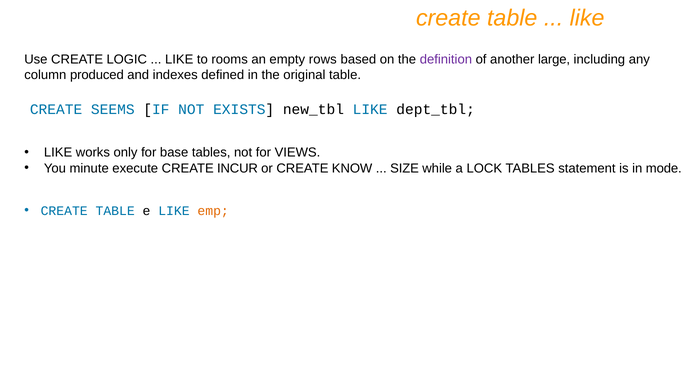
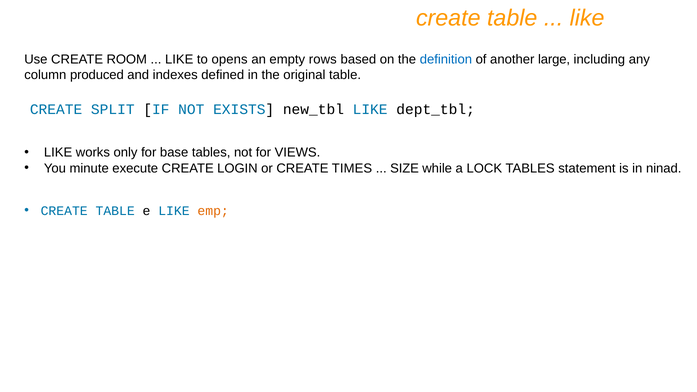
LOGIC: LOGIC -> ROOM
rooms: rooms -> opens
definition colour: purple -> blue
SEEMS: SEEMS -> SPLIT
INCUR: INCUR -> LOGIN
KNOW: KNOW -> TIMES
mode: mode -> ninad
